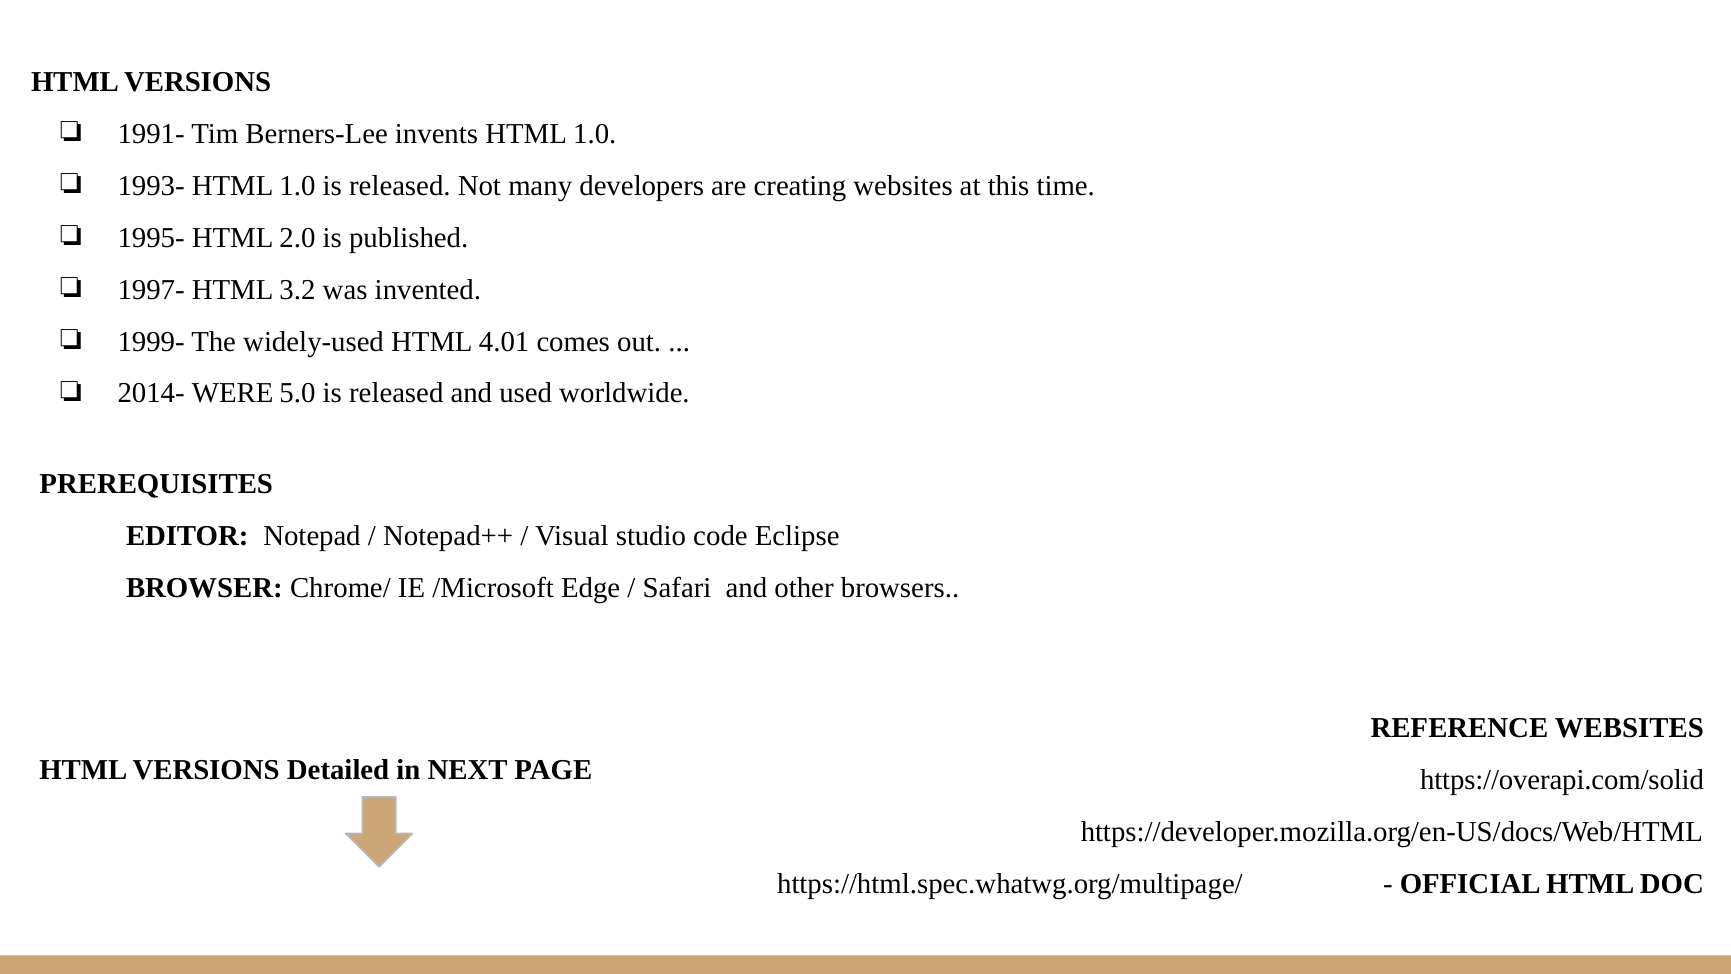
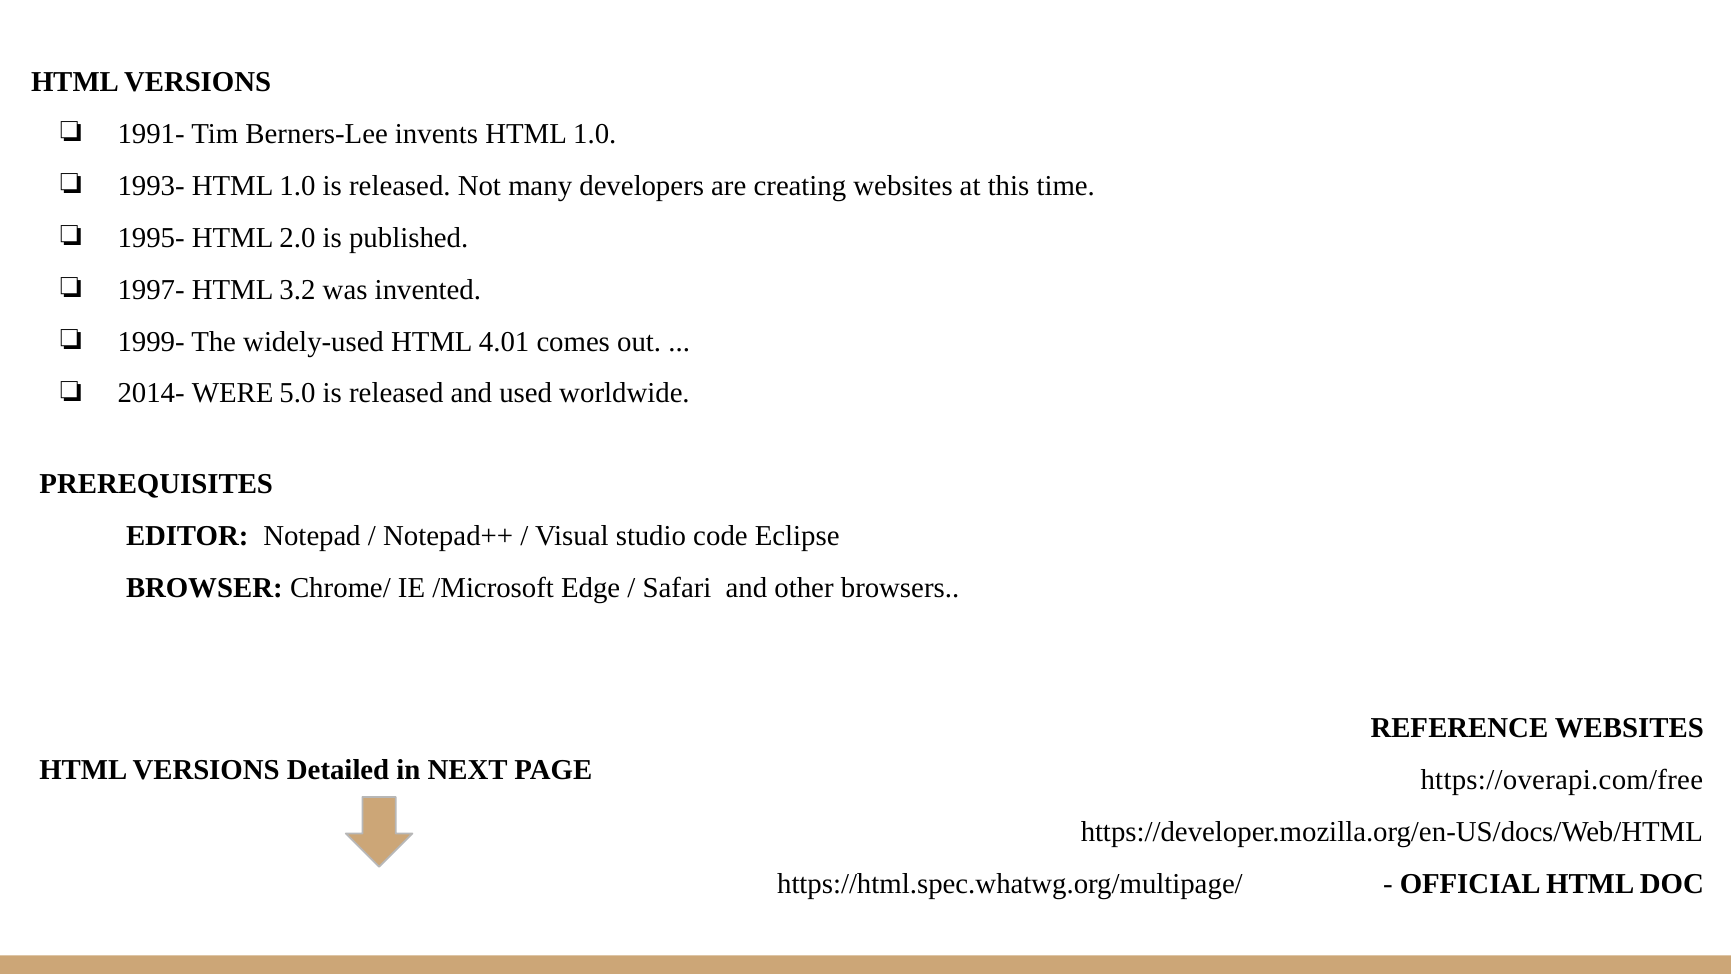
https://overapi.com/solid: https://overapi.com/solid -> https://overapi.com/free
